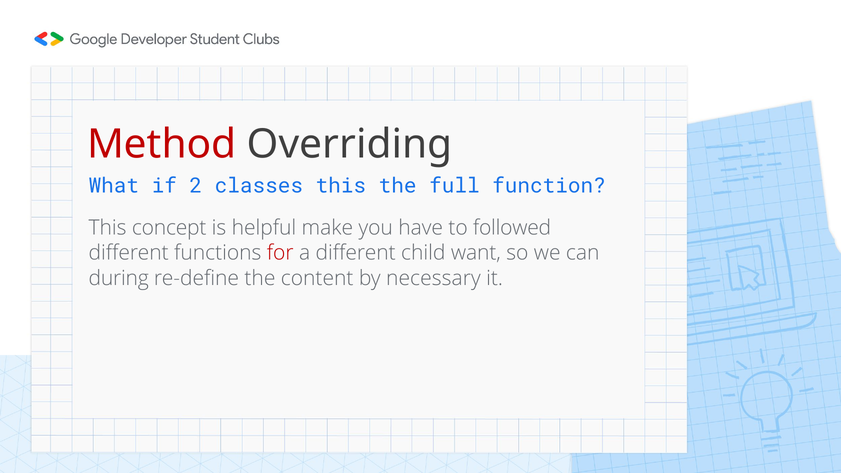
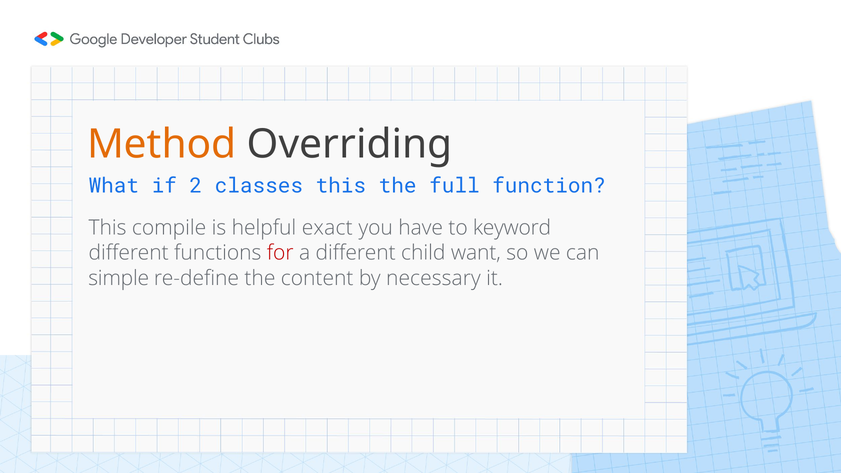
Method colour: red -> orange
concept: concept -> compile
make: make -> exact
followed: followed -> keyword
during: during -> simple
